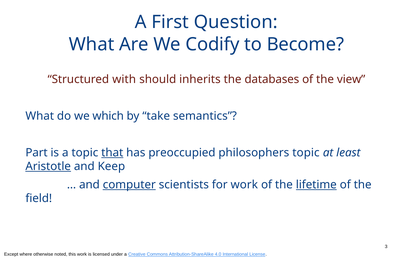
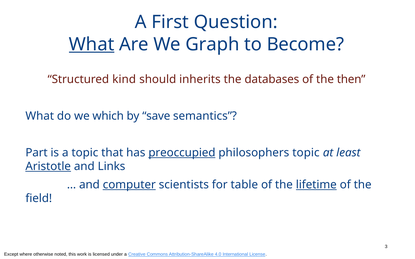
What at (92, 44) underline: none -> present
Codify: Codify -> Graph
with: with -> kind
view: view -> then
take: take -> save
that underline: present -> none
preoccupied underline: none -> present
Keep: Keep -> Links
for work: work -> table
